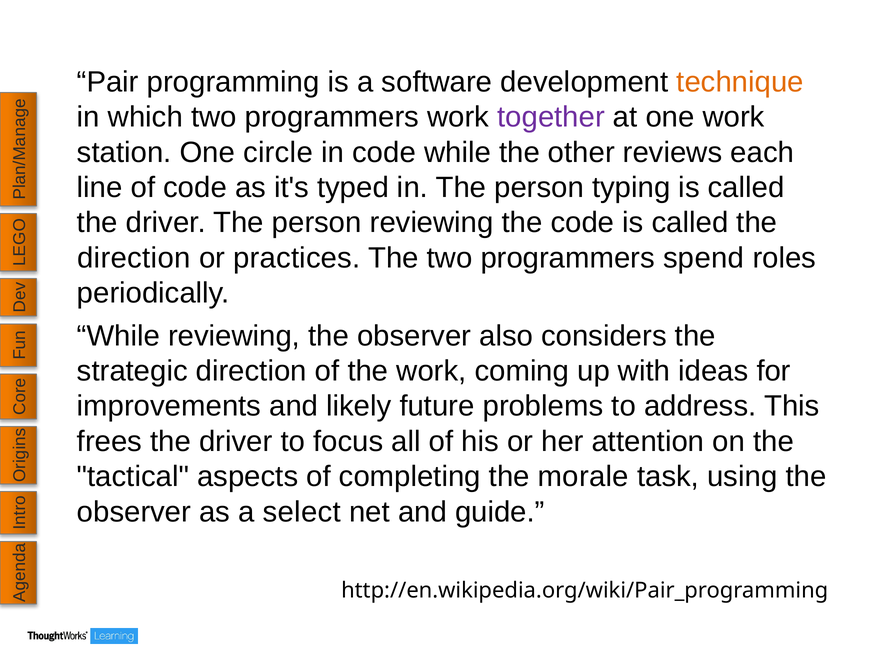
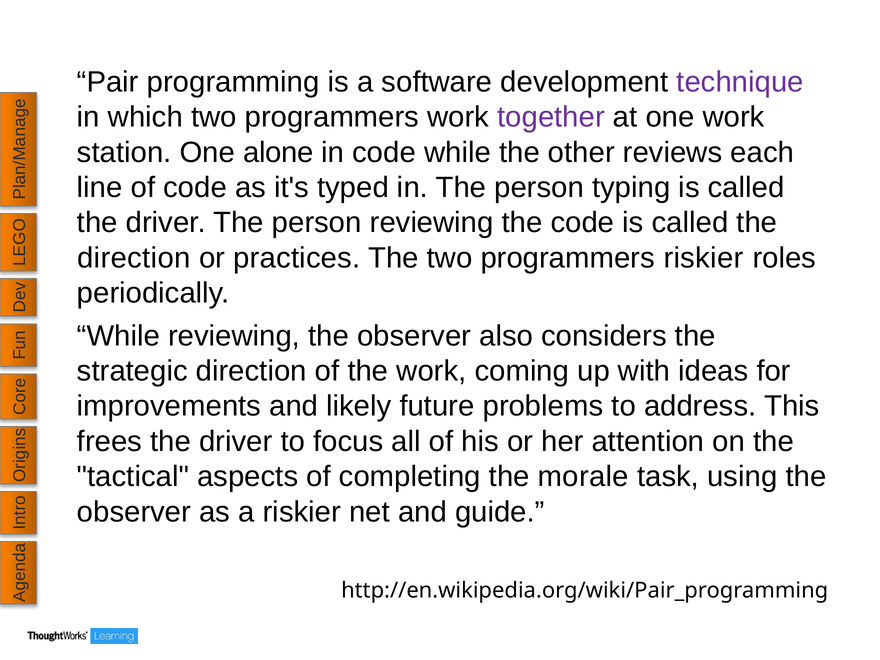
technique colour: orange -> purple
circle: circle -> alone
programmers spend: spend -> riskier
a select: select -> riskier
